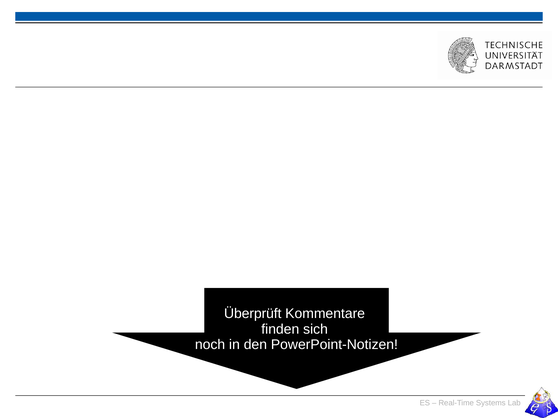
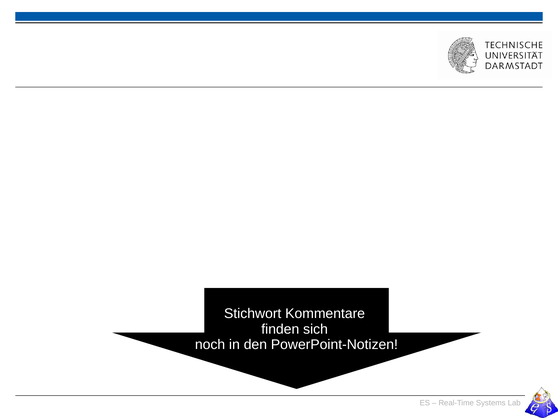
Überprüft: Überprüft -> Stichwort
